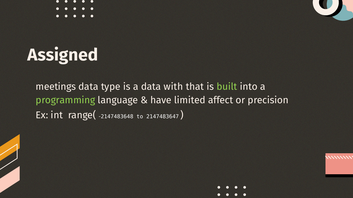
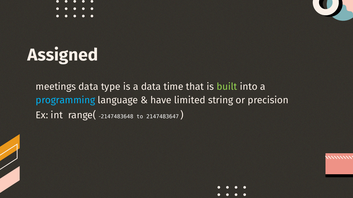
with: with -> time
programming colour: light green -> light blue
affect: affect -> string
